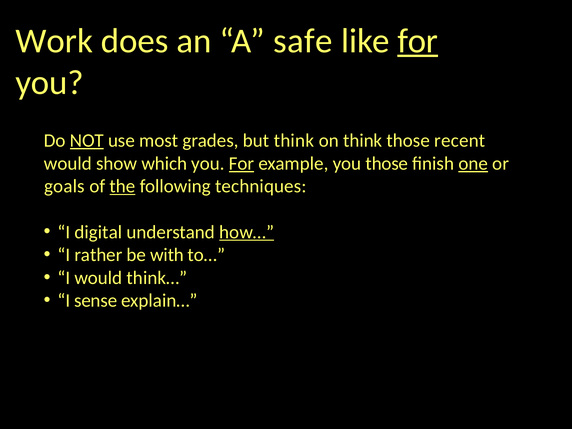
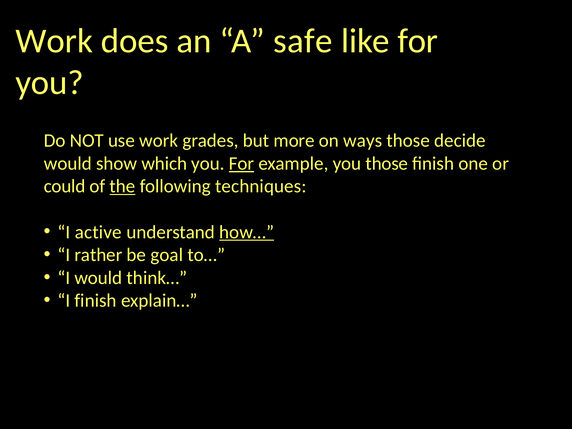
for at (418, 41) underline: present -> none
NOT underline: present -> none
use most: most -> work
but think: think -> more
on think: think -> ways
recent: recent -> decide
one underline: present -> none
goals: goals -> could
digital: digital -> active
with: with -> goal
I sense: sense -> finish
